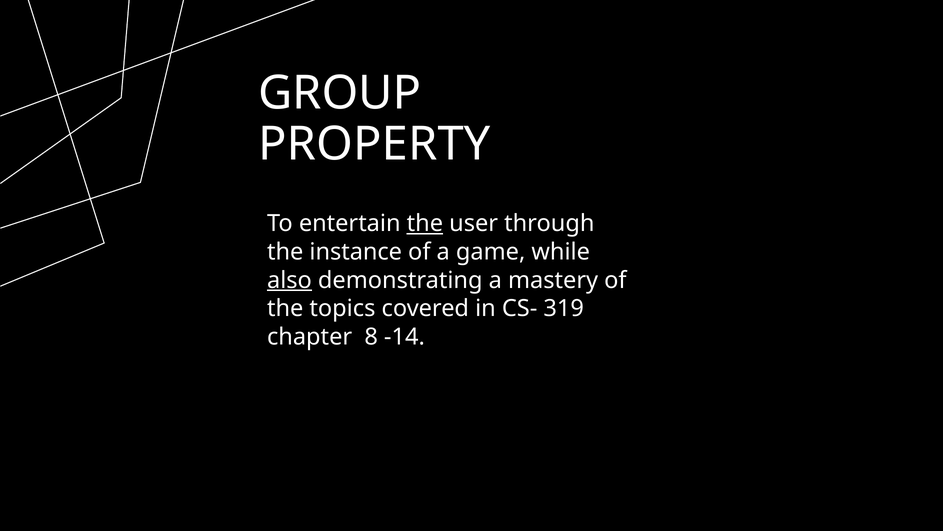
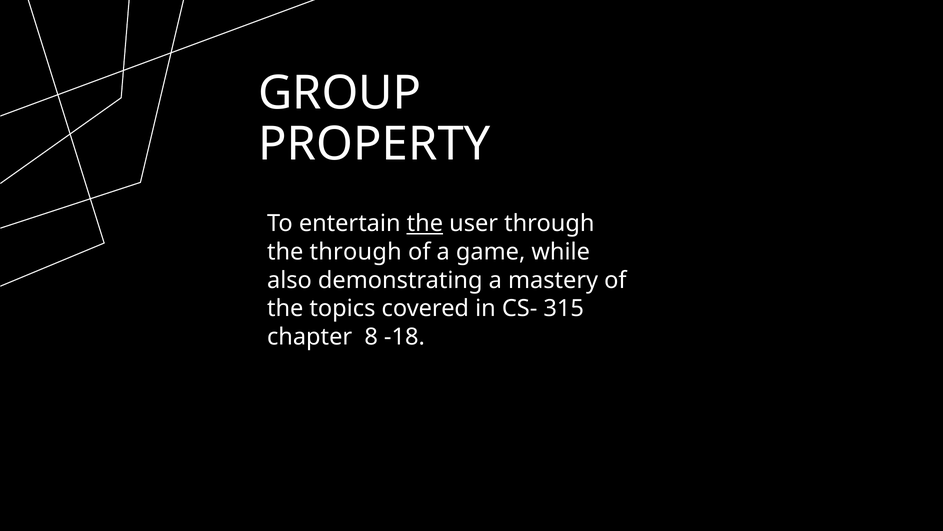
the instance: instance -> through
also underline: present -> none
319: 319 -> 315
-14: -14 -> -18
